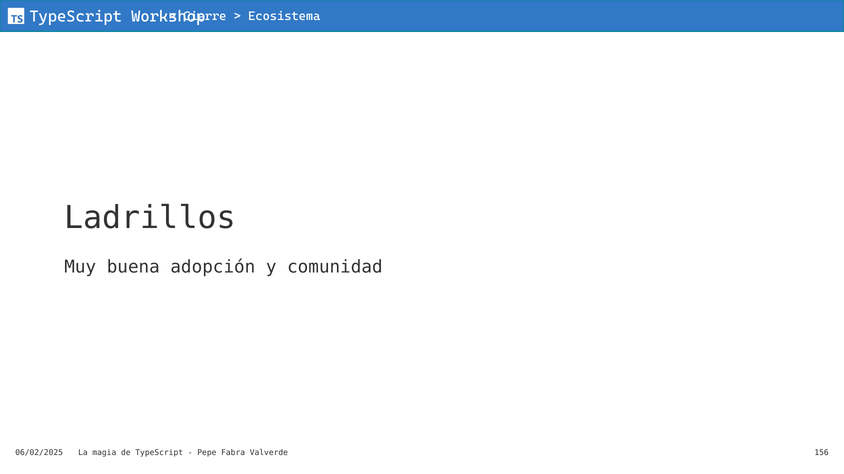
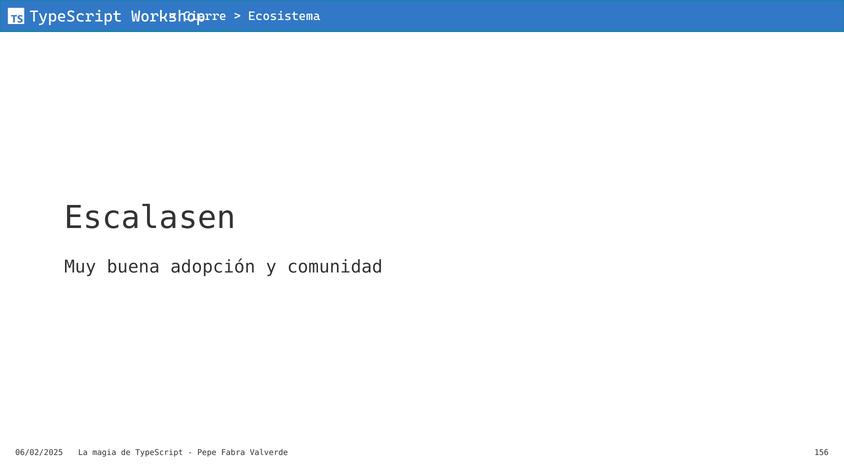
Ladrillos: Ladrillos -> Escalasen
